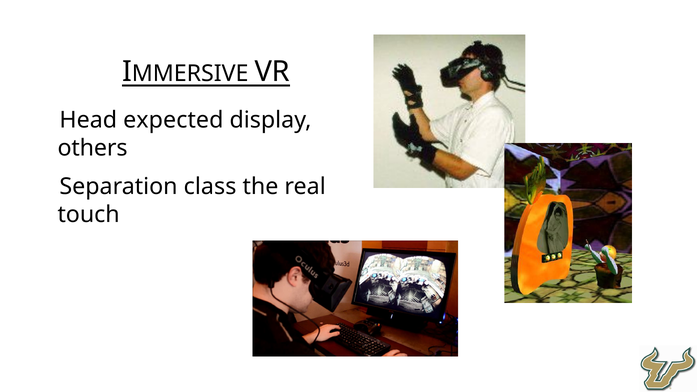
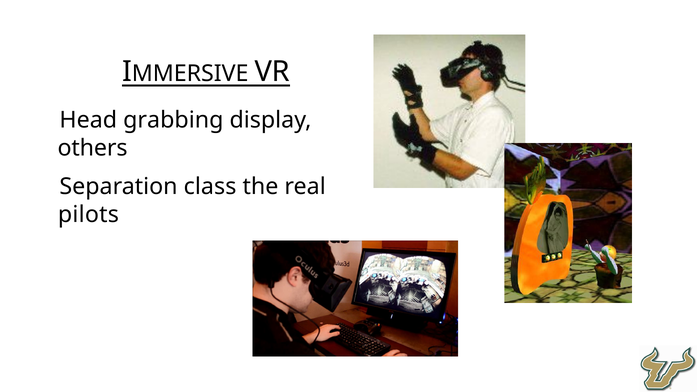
expected: expected -> grabbing
touch: touch -> pilots
